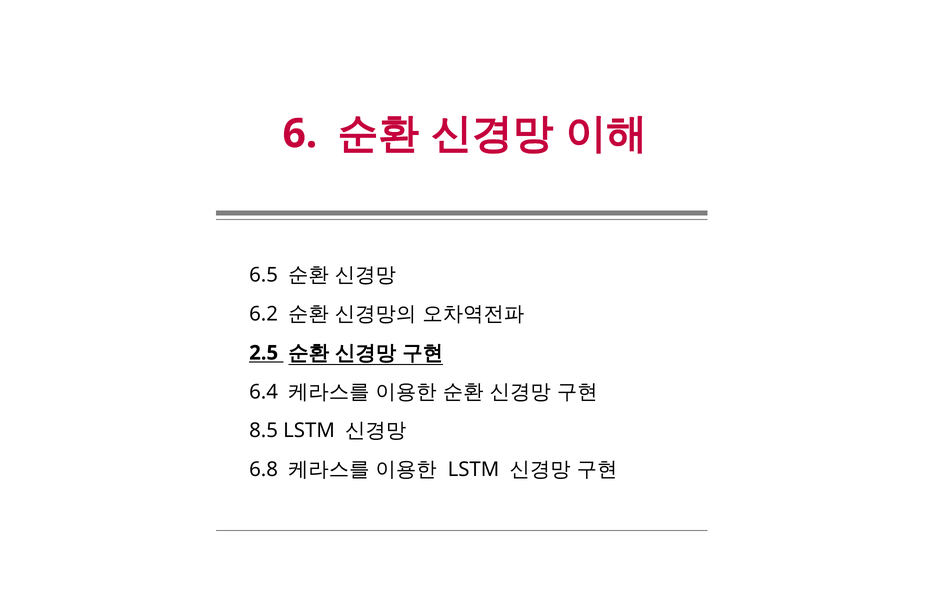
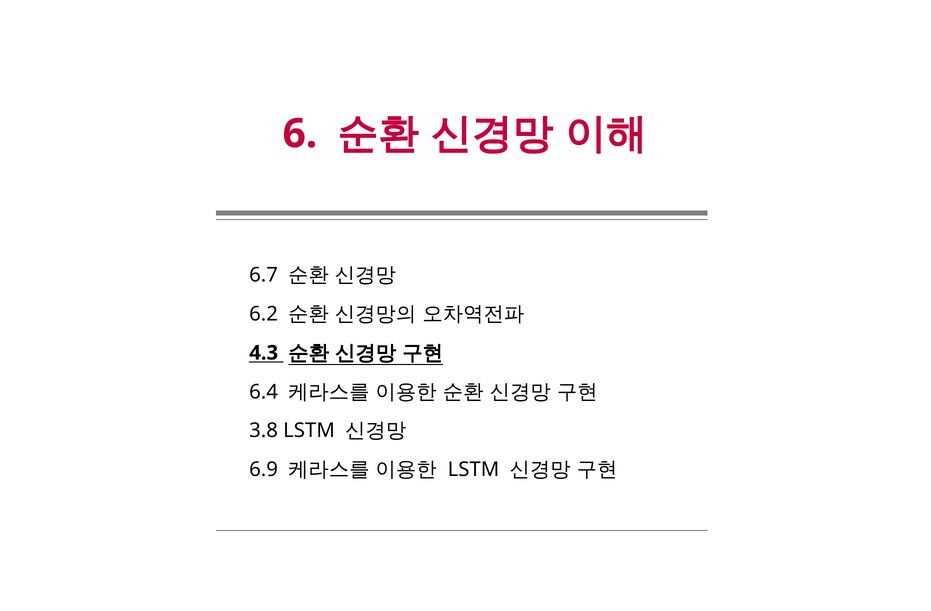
6.5: 6.5 -> 6.7
2.5: 2.5 -> 4.3
8.5: 8.5 -> 3.8
6.8: 6.8 -> 6.9
